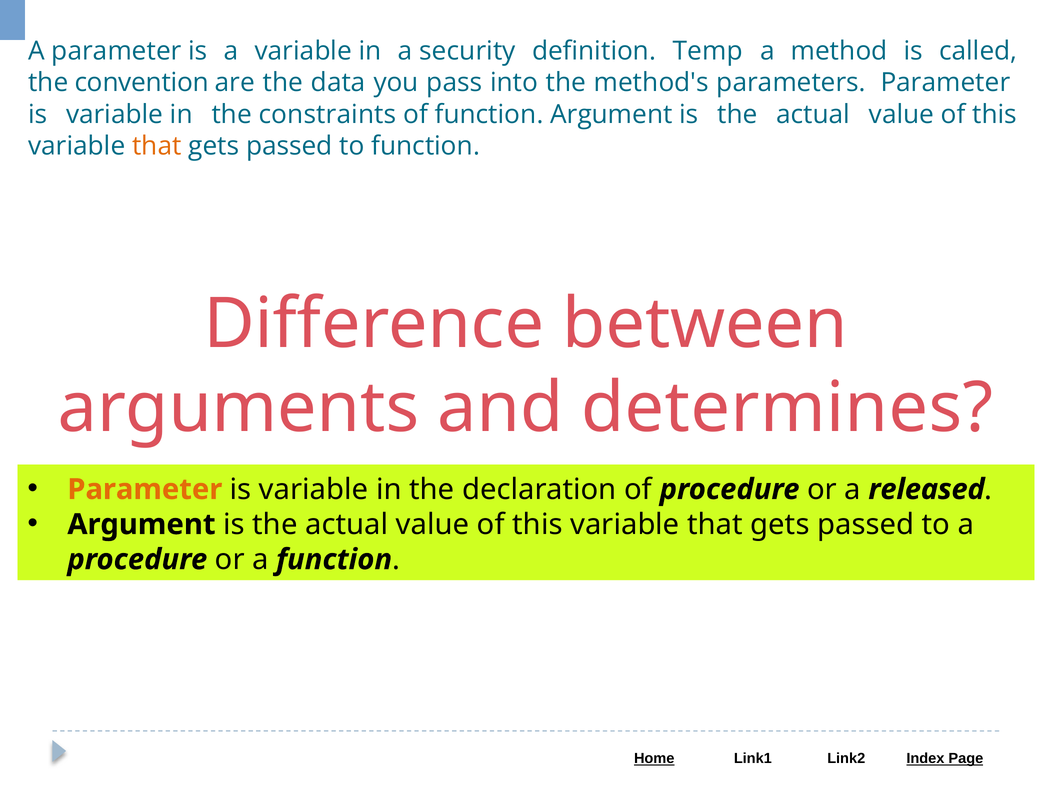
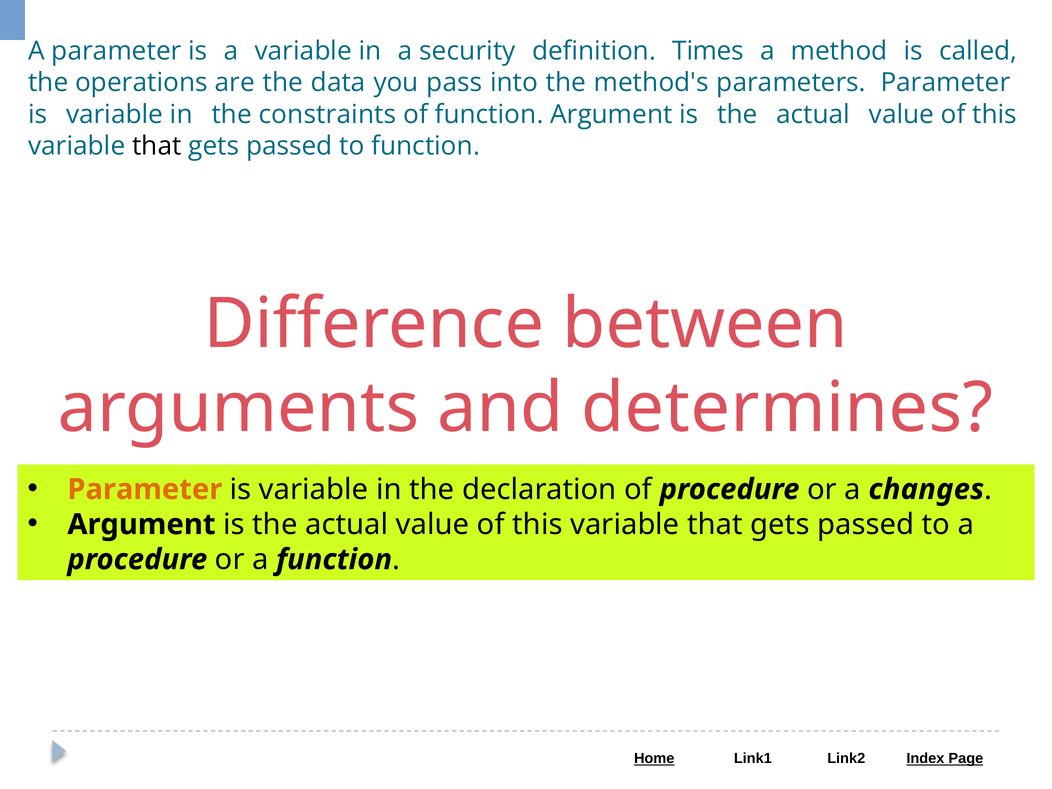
Temp: Temp -> Times
convention: convention -> operations
that at (157, 146) colour: orange -> black
released: released -> changes
